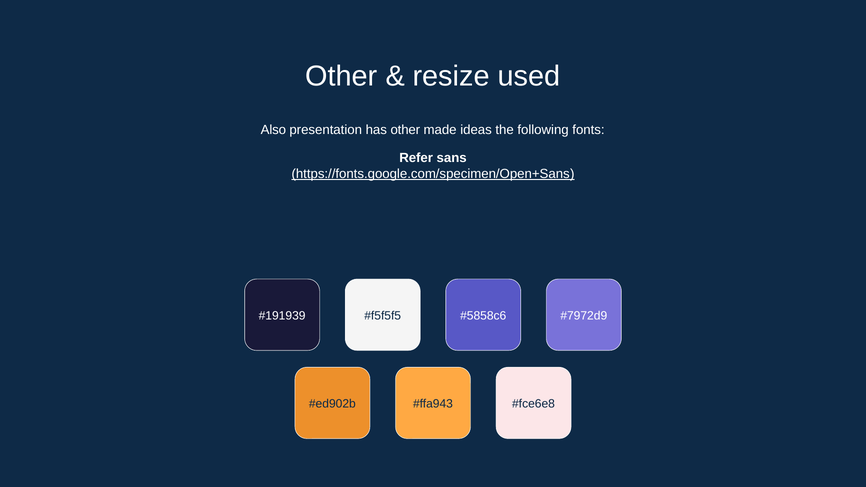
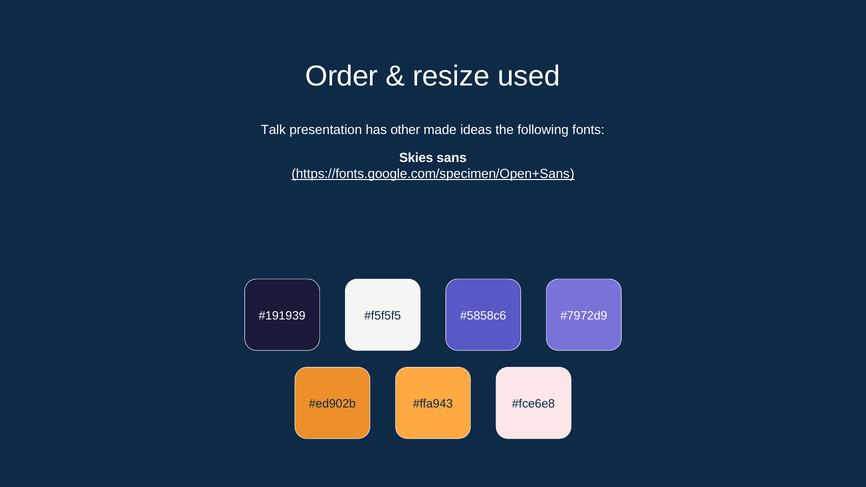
Other at (342, 76): Other -> Order
Also: Also -> Talk
Refer: Refer -> Skies
